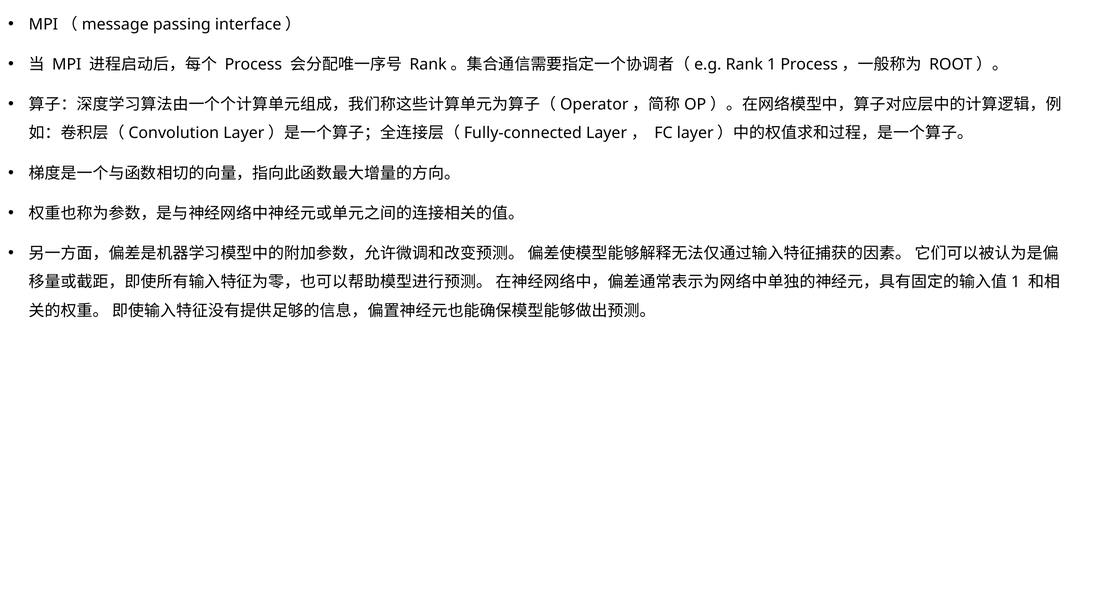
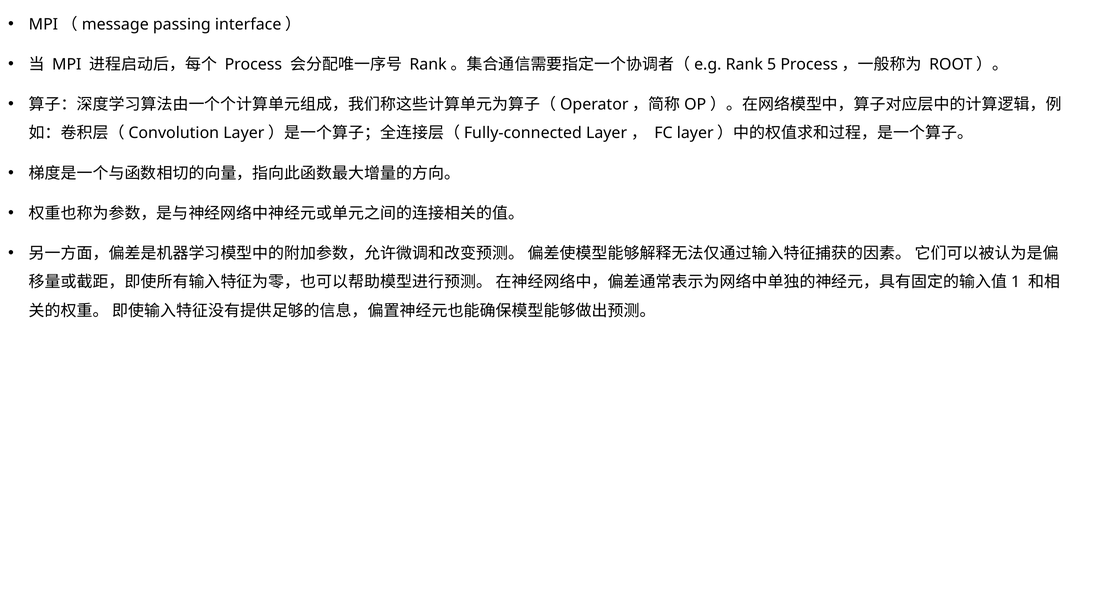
1: 1 -> 5
